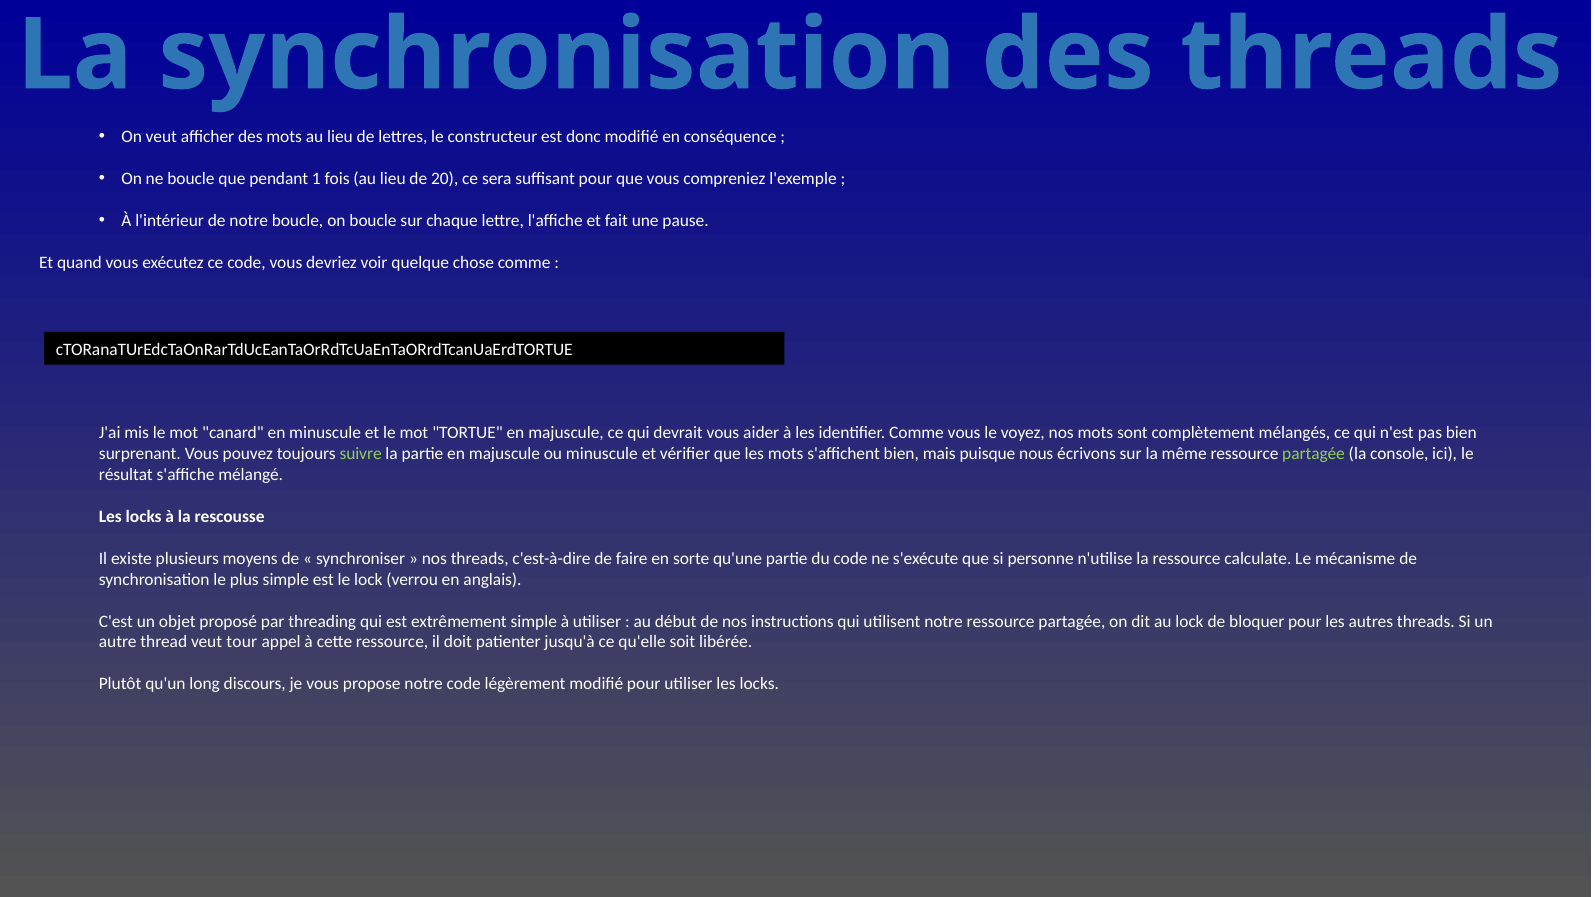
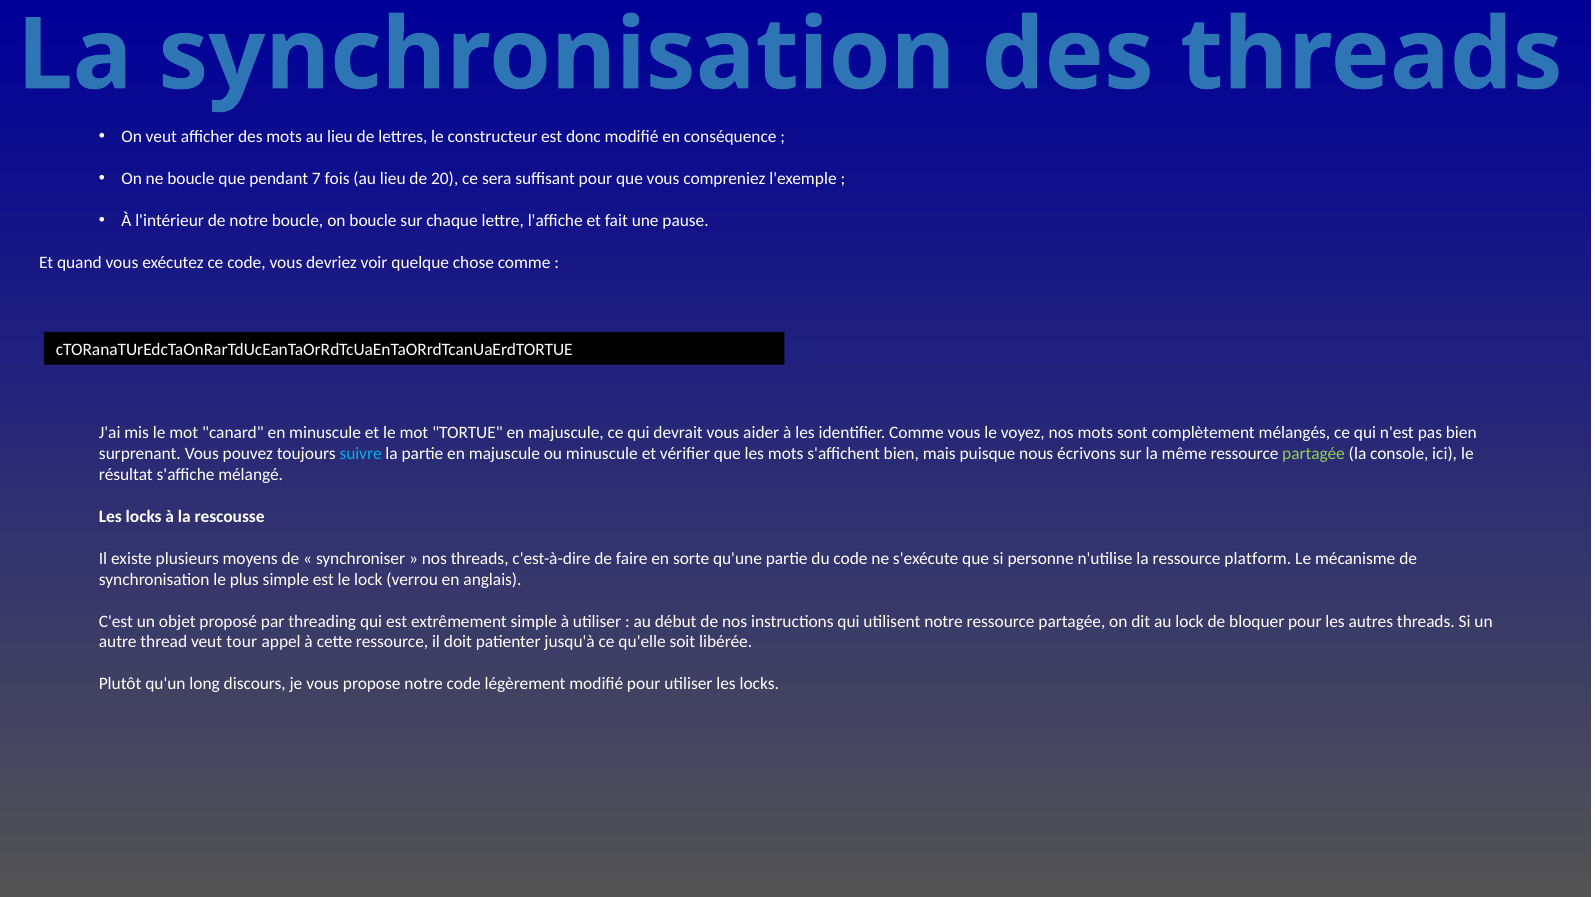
1: 1 -> 7
suivre colour: light green -> light blue
calculate: calculate -> platform
